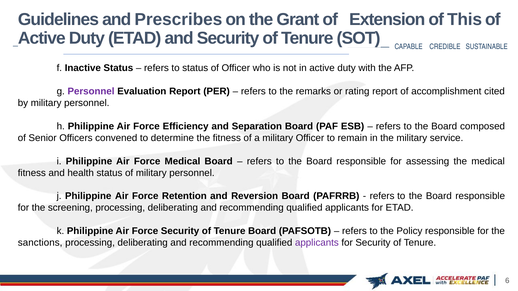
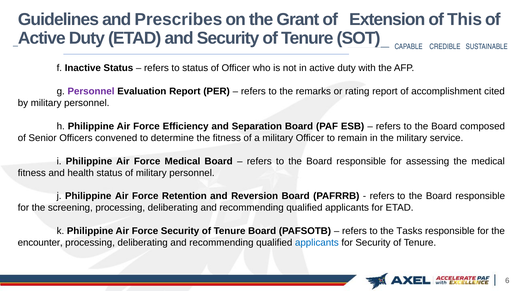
Policy: Policy -> Tasks
sanctions: sanctions -> encounter
applicants at (317, 243) colour: purple -> blue
